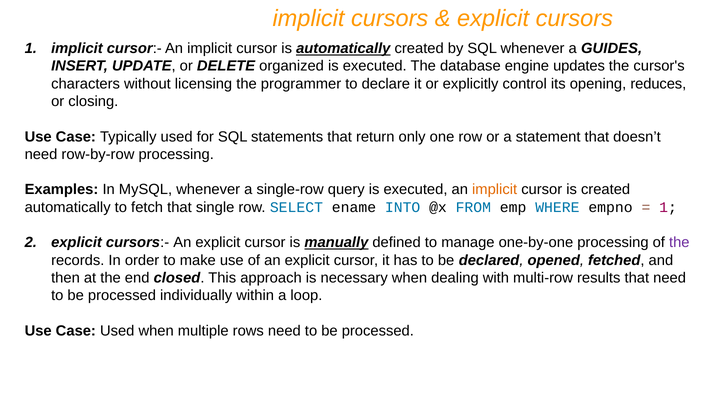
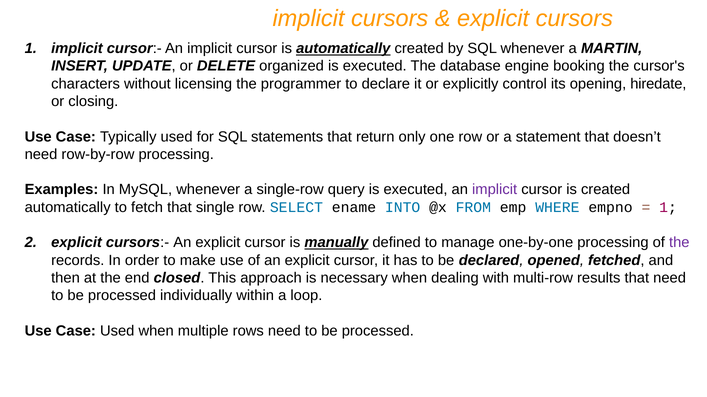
GUIDES: GUIDES -> MARTIN
updates: updates -> booking
reduces: reduces -> hiredate
implicit at (495, 190) colour: orange -> purple
